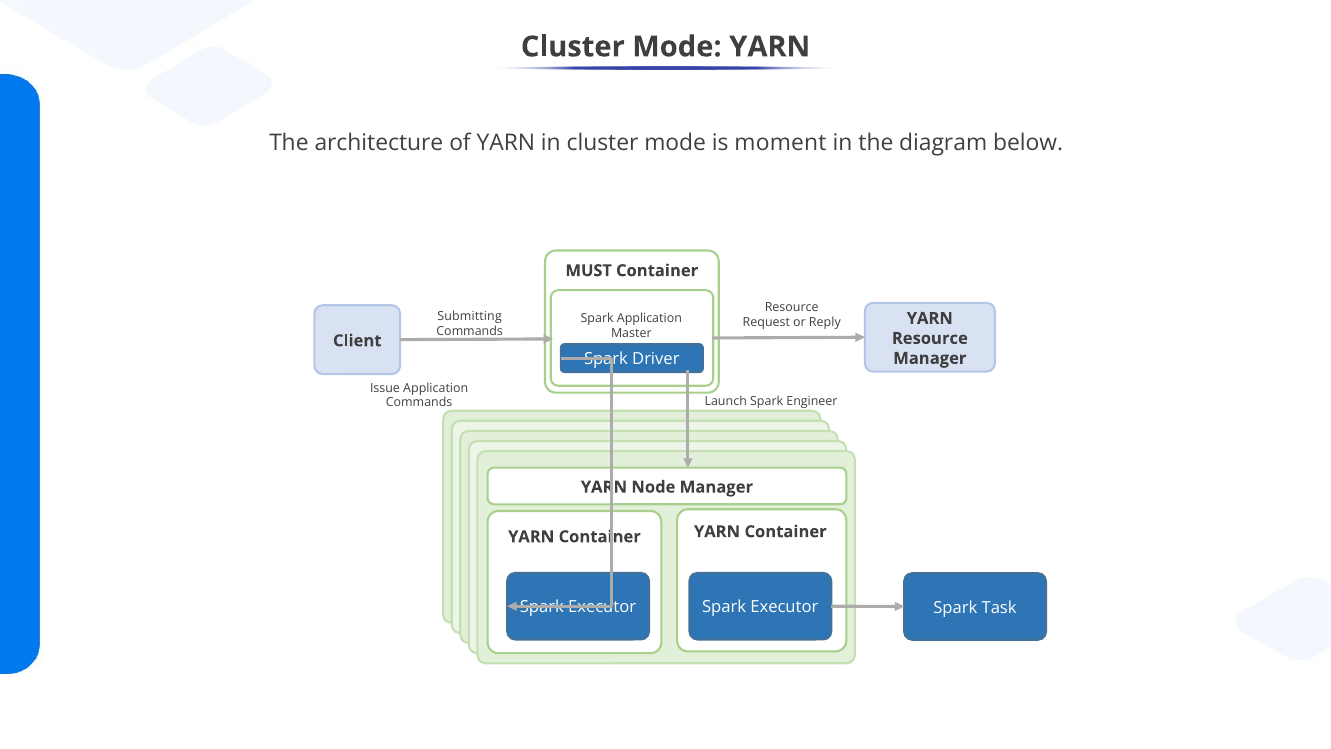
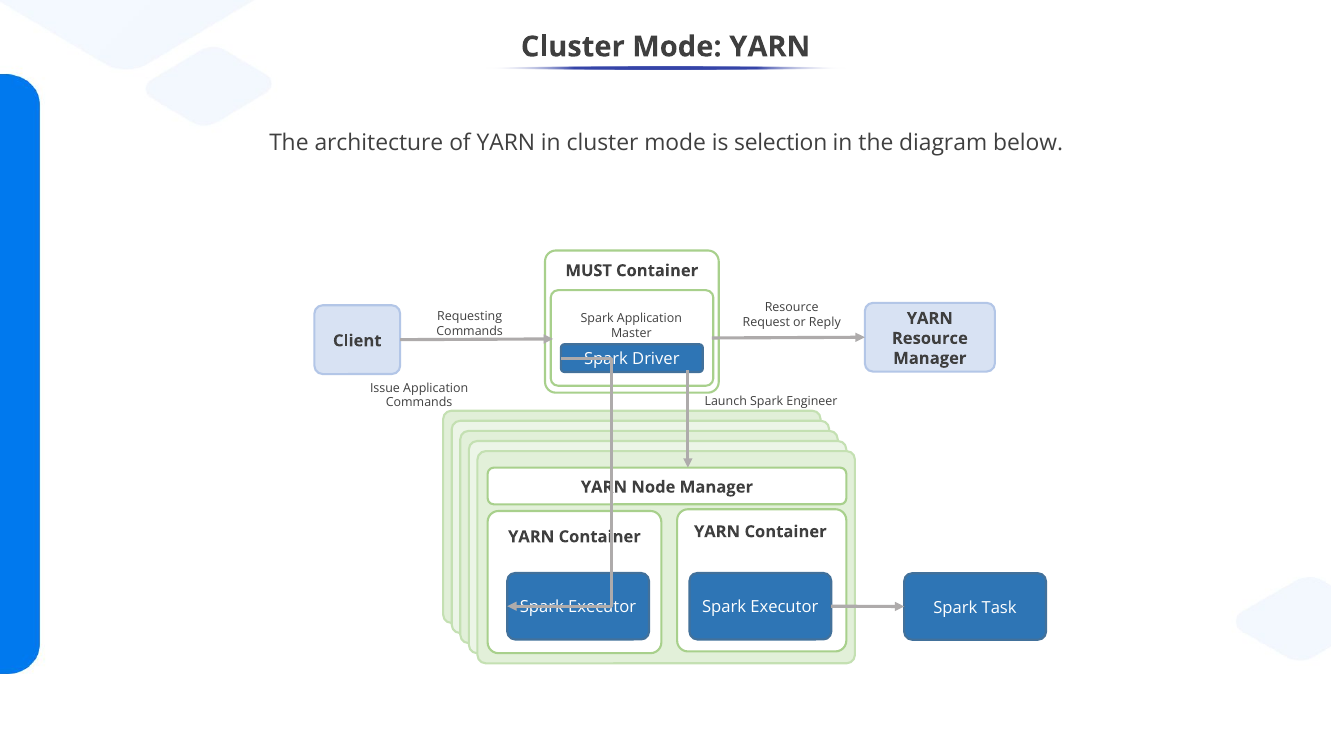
moment: moment -> selection
Submitting: Submitting -> Requesting
